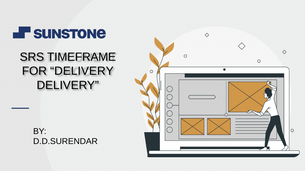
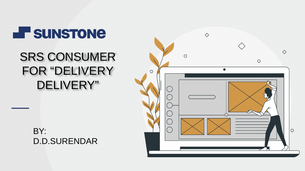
TIMEFRAME: TIMEFRAME -> CONSUMER
